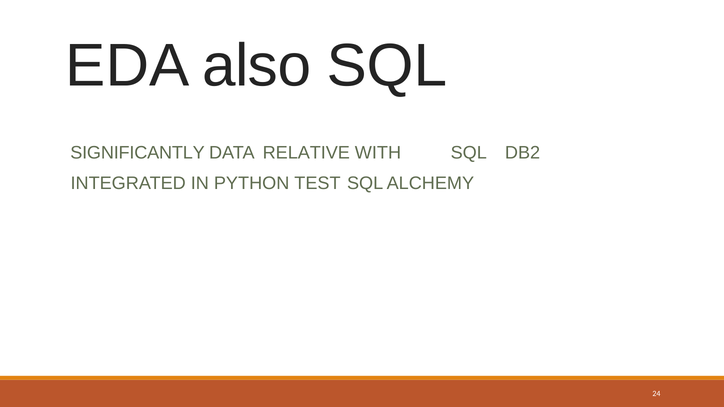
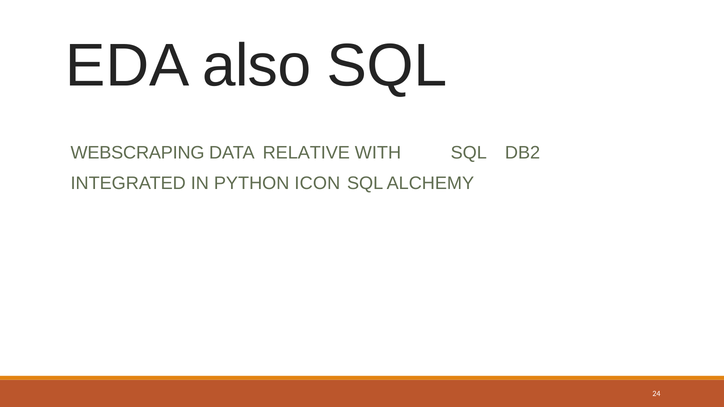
SIGNIFICANTLY: SIGNIFICANTLY -> WEBSCRAPING
TEST: TEST -> ICON
